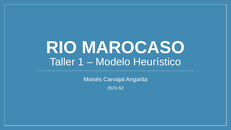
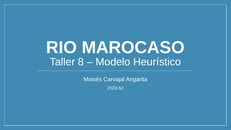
1: 1 -> 8
